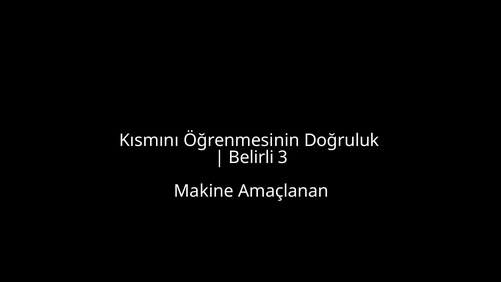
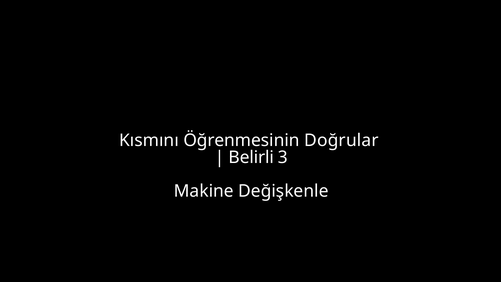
Doğruluk: Doğruluk -> Doğrular
Amaçlanan: Amaçlanan -> Değişkenle
